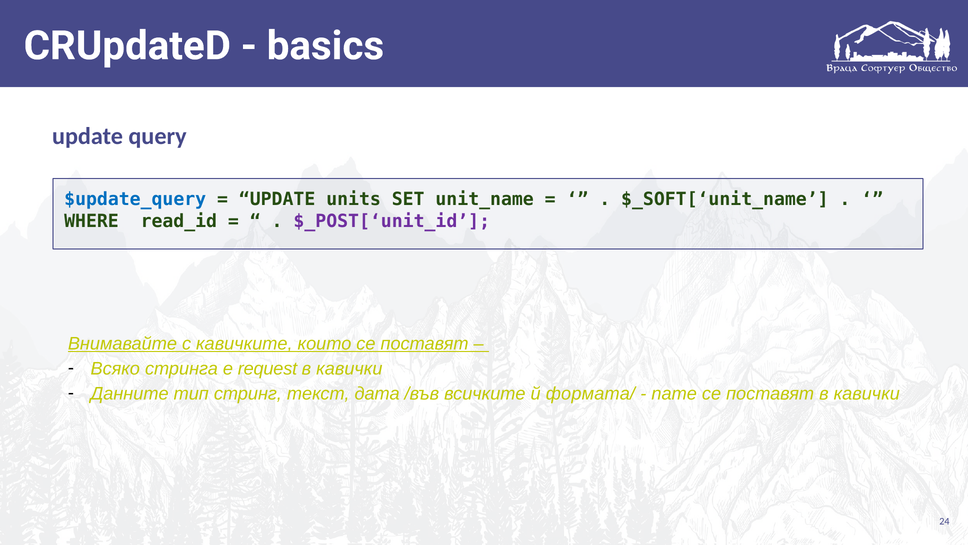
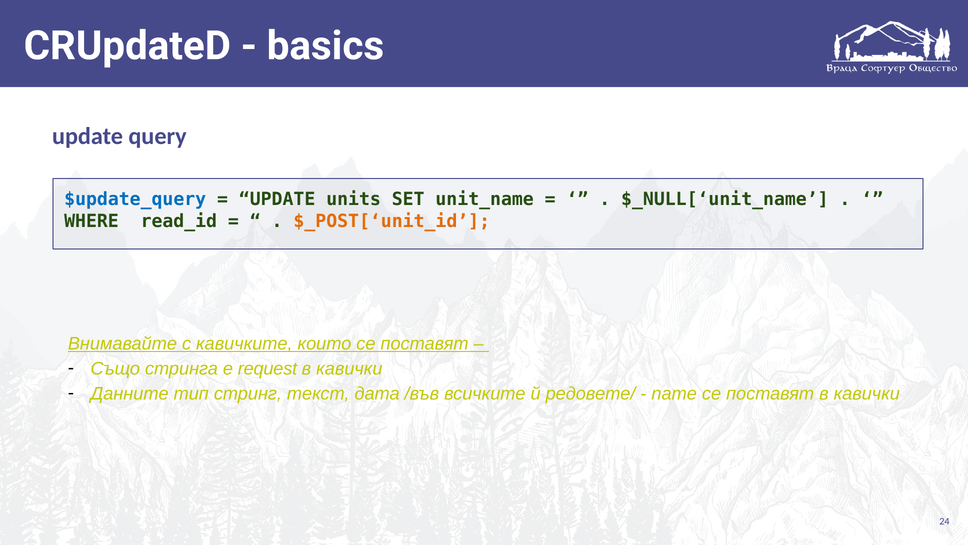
$_SOFT[‘unit_name: $_SOFT[‘unit_name -> $_NULL[‘unit_name
$_POST[‘unit_id colour: purple -> orange
Всяко: Всяко -> Също
формата/: формата/ -> редовете/
